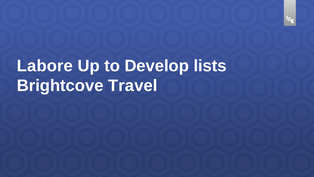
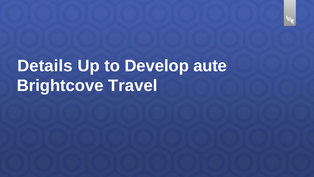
Labore: Labore -> Details
lists: lists -> aute
